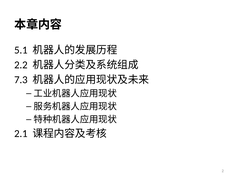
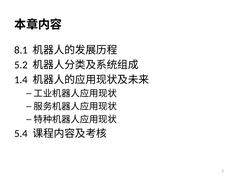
5.1: 5.1 -> 8.1
2.2: 2.2 -> 5.2
7.3: 7.3 -> 1.4
2.1: 2.1 -> 5.4
